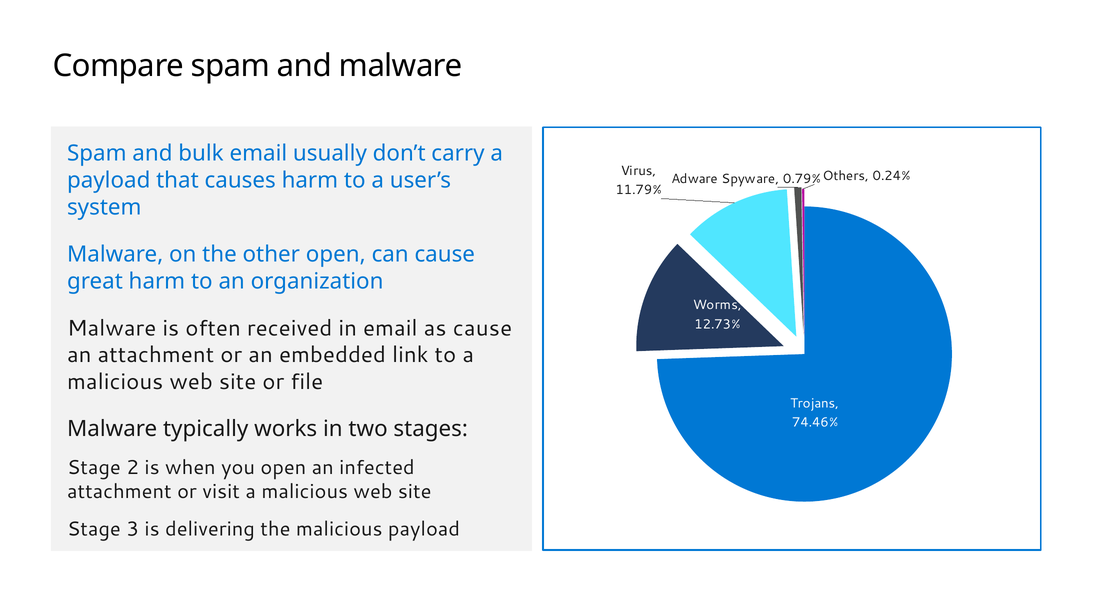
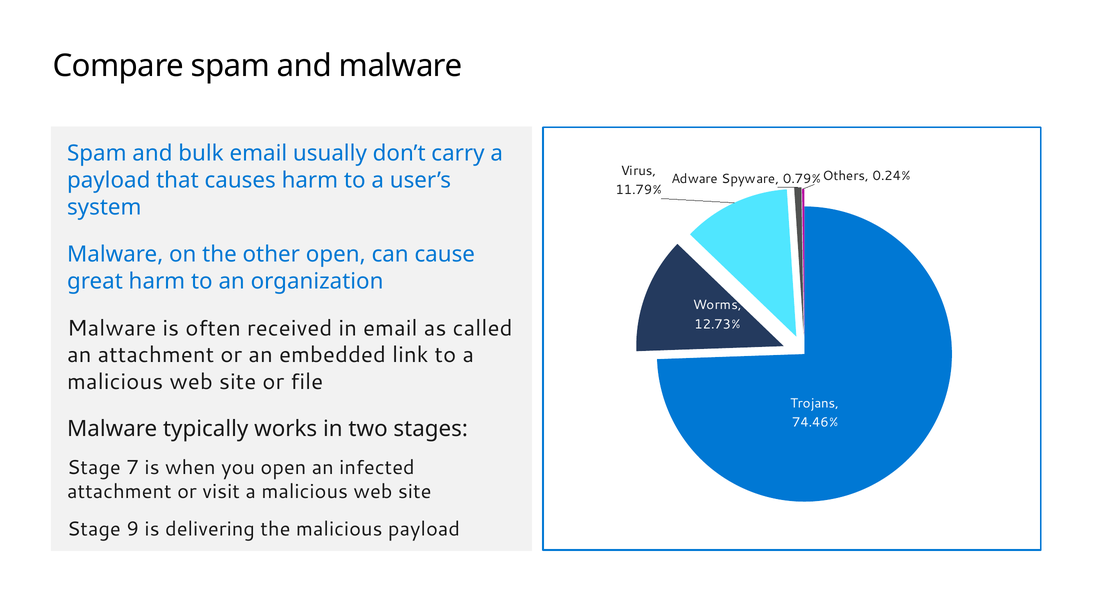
as cause: cause -> called
2: 2 -> 7
3: 3 -> 9
